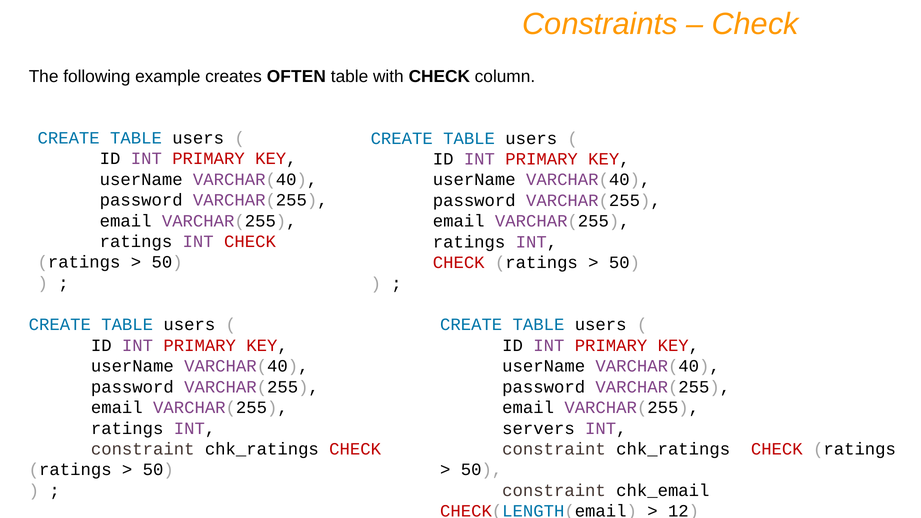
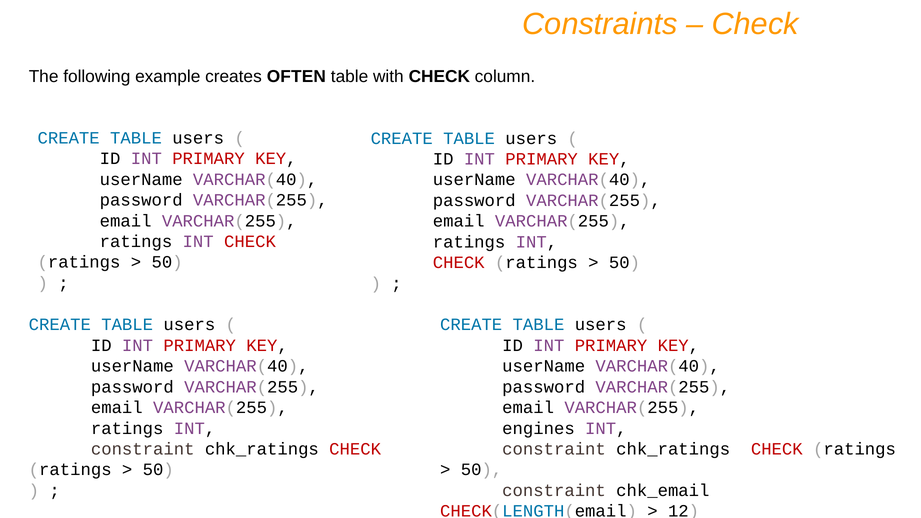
servers: servers -> engines
